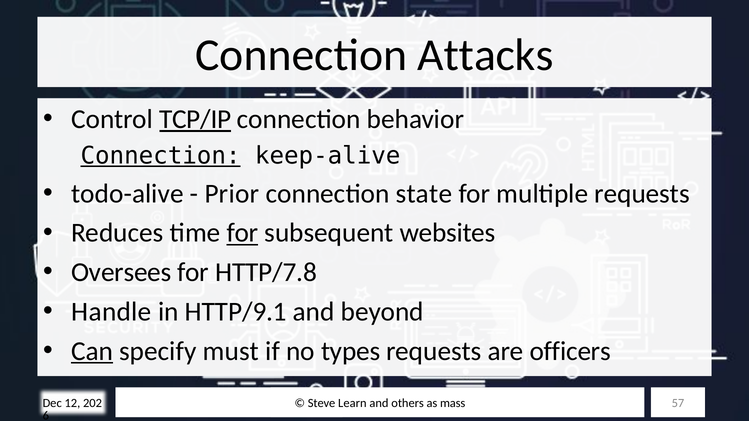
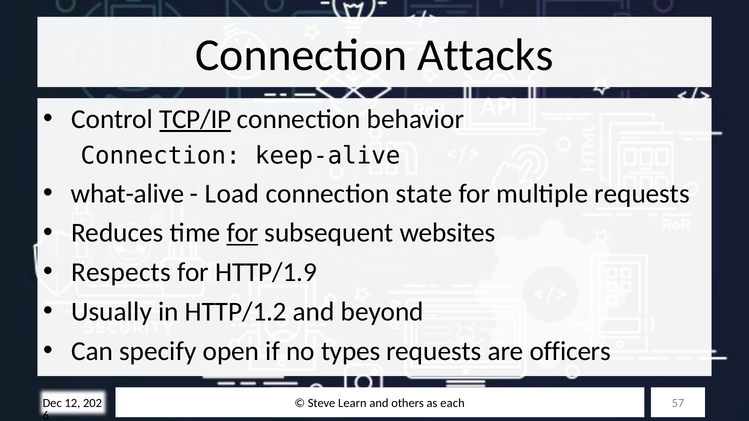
Connection at (161, 156) underline: present -> none
todo-alive: todo-alive -> what-alive
Prior: Prior -> Load
Oversees: Oversees -> Respects
HTTP/7.8: HTTP/7.8 -> HTTP/1.9
Handle: Handle -> Usually
HTTP/9.1: HTTP/9.1 -> HTTP/1.2
Can underline: present -> none
must: must -> open
mass: mass -> each
